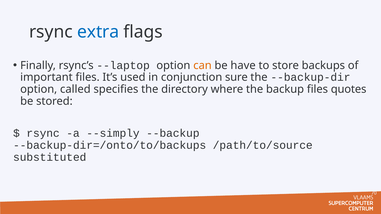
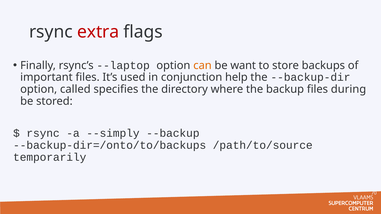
extra colour: blue -> red
have: have -> want
sure: sure -> help
quotes: quotes -> during
substituted: substituted -> temporarily
